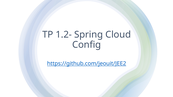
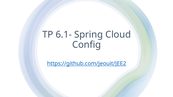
1.2-: 1.2- -> 6.1-
